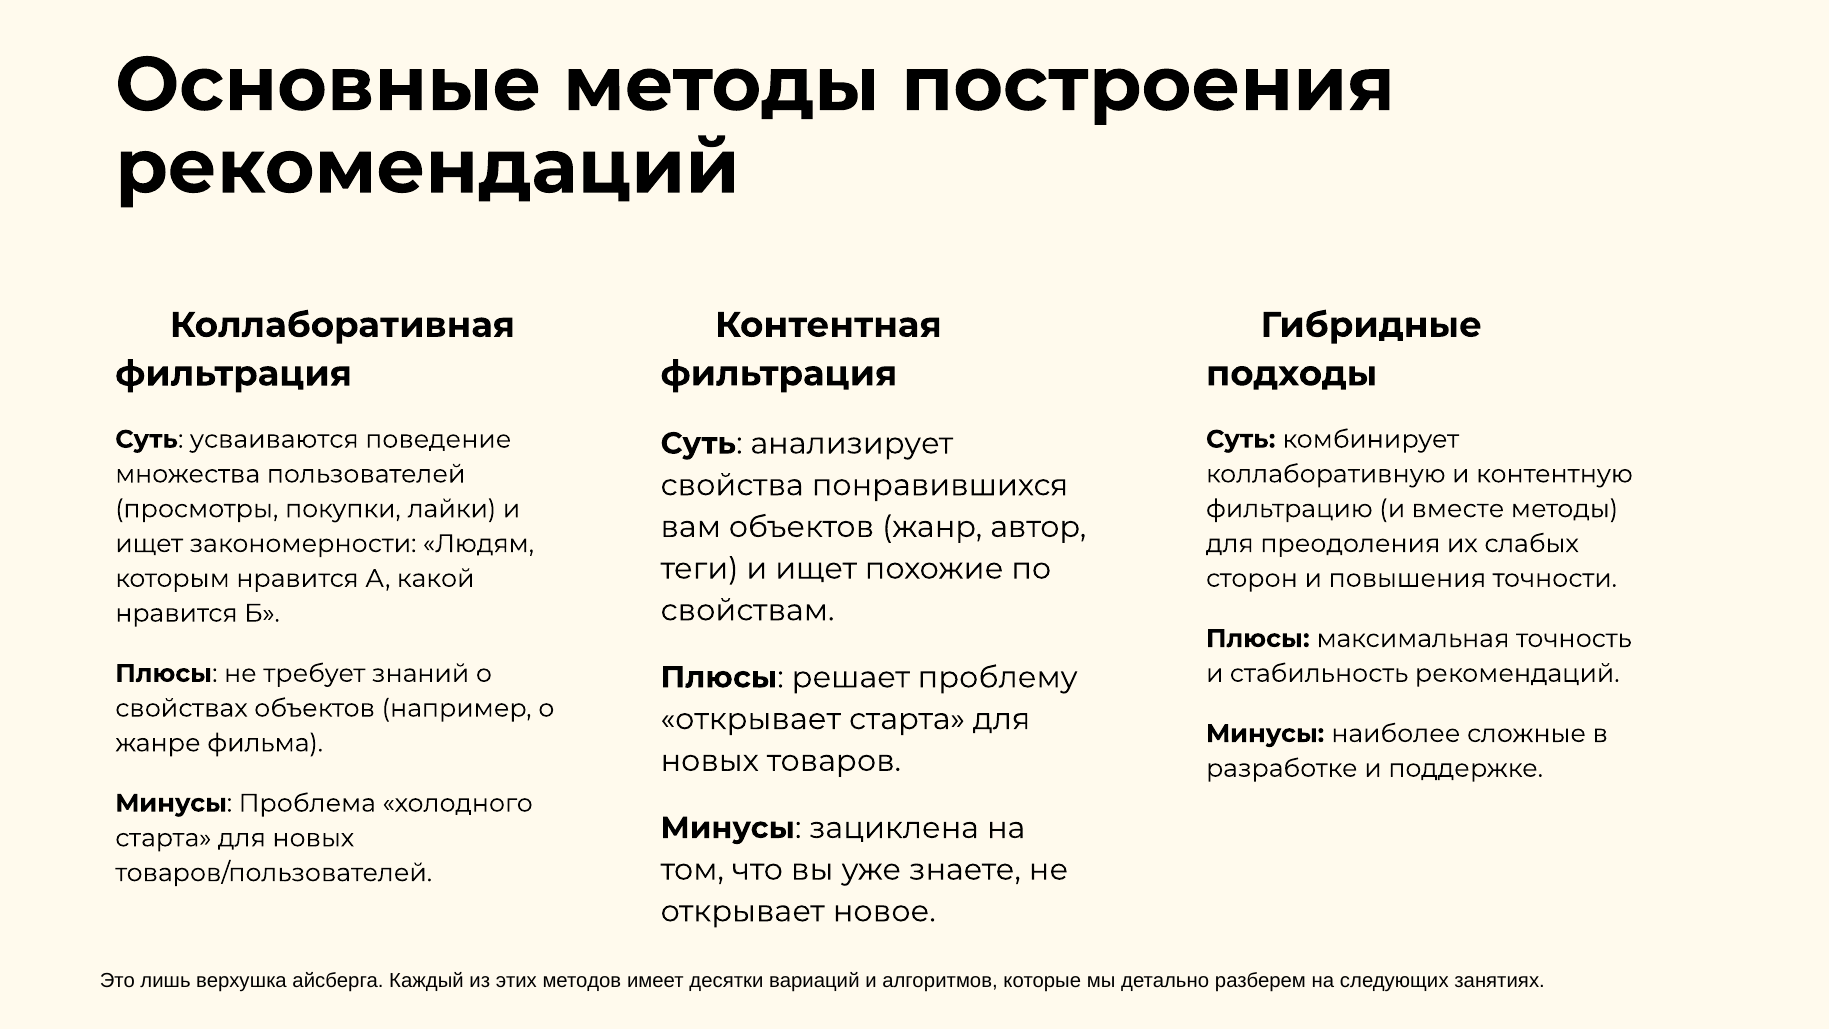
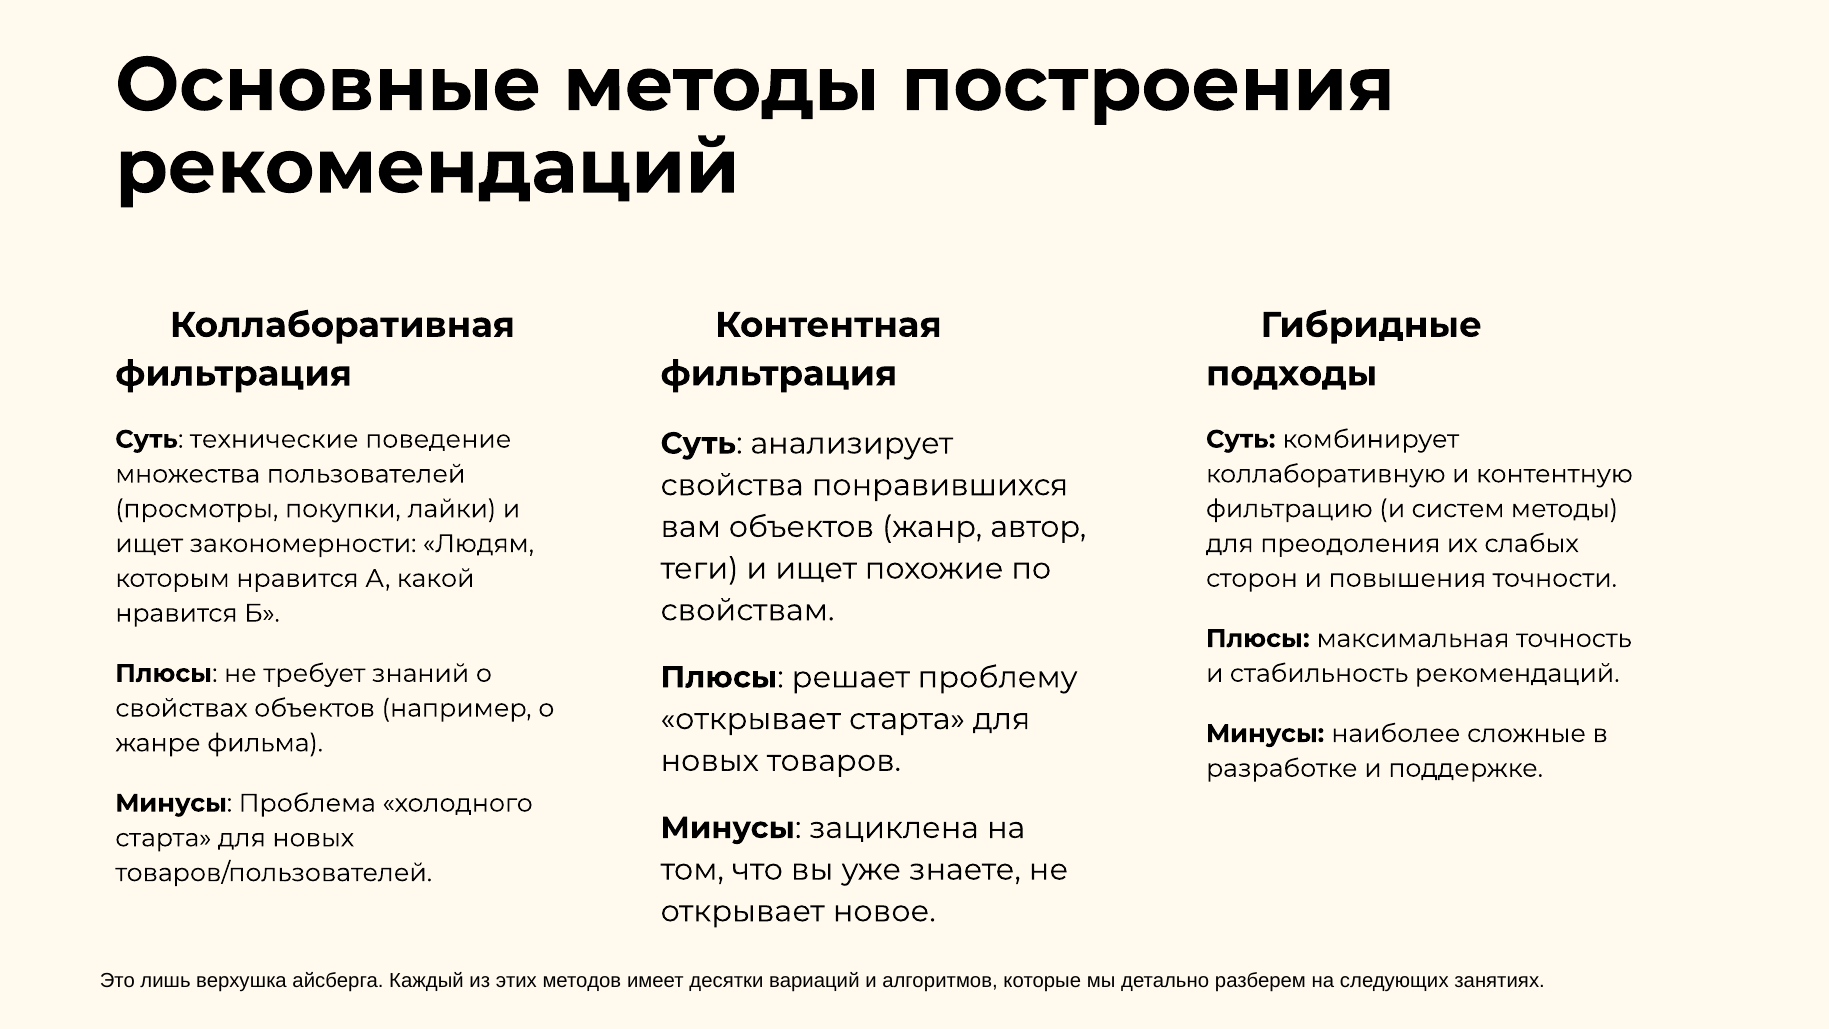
усваиваются: усваиваются -> технические
вместе: вместе -> систем
